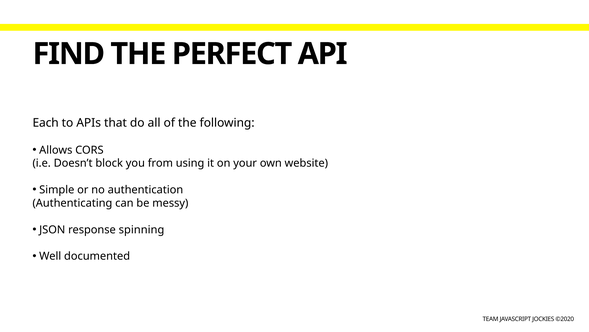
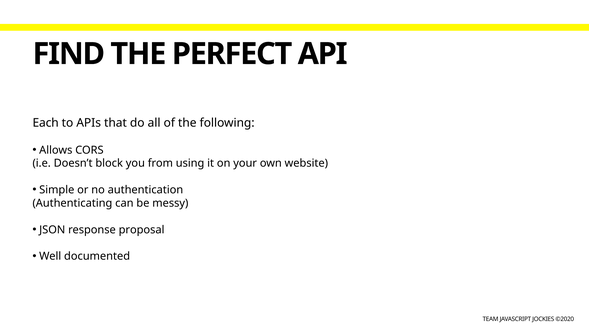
spinning: spinning -> proposal
